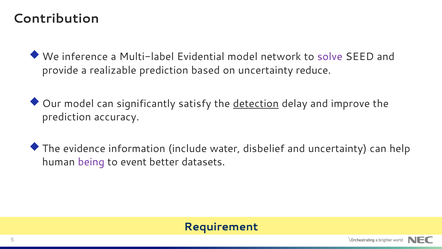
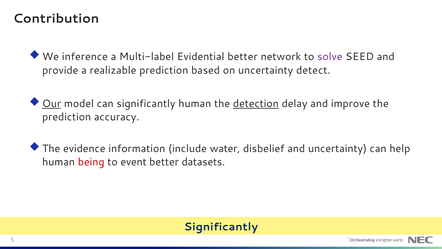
Evidential model: model -> better
reduce: reduce -> detect
Our underline: none -> present
significantly satisfy: satisfy -> human
being colour: purple -> red
Requirement at (221, 226): Requirement -> Significantly
